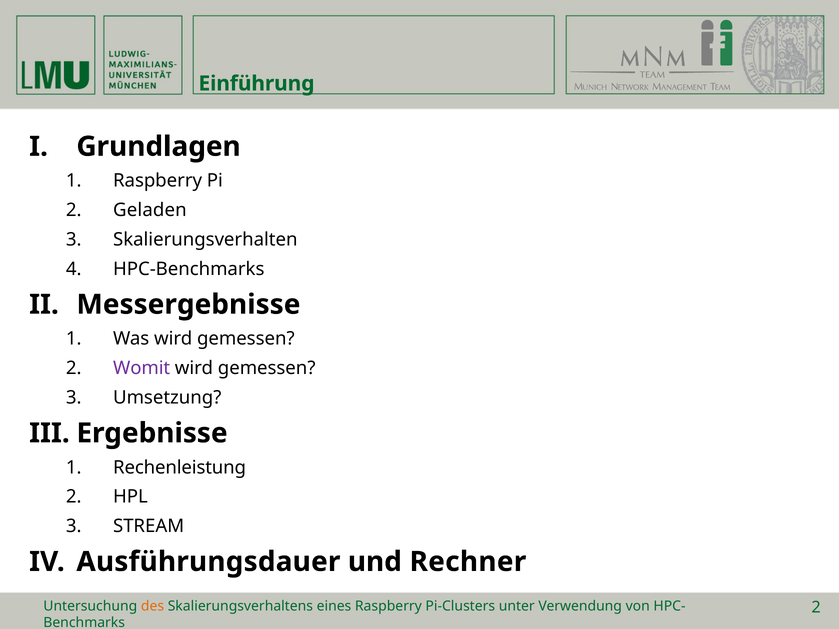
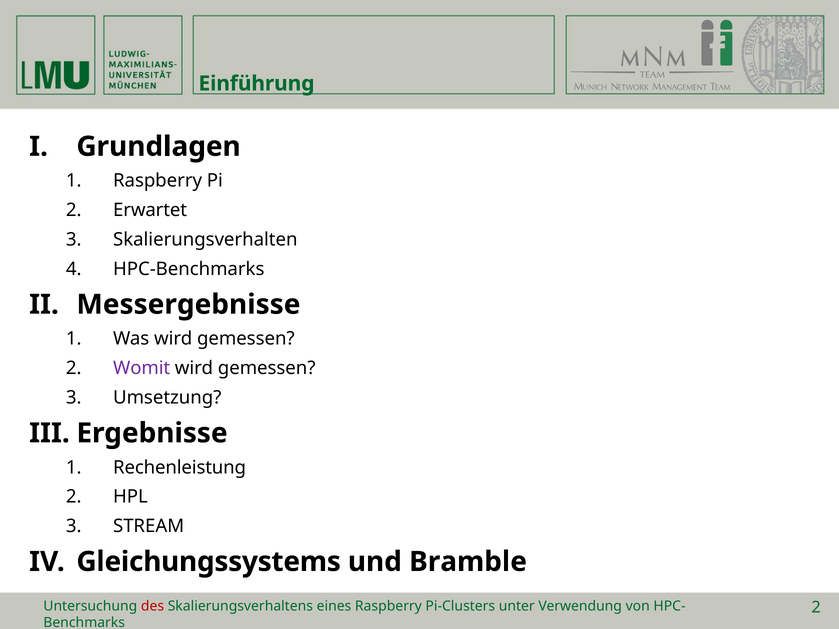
Geladen: Geladen -> Erwartet
Ausführungsdauer: Ausführungsdauer -> Gleichungssystems
Rechner: Rechner -> Bramble
des colour: orange -> red
